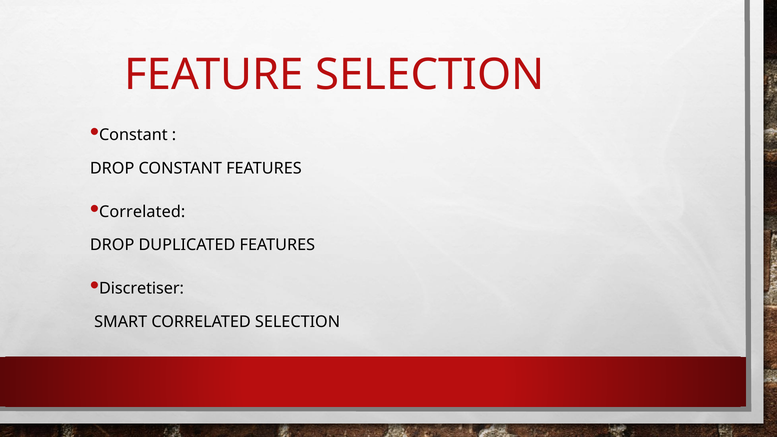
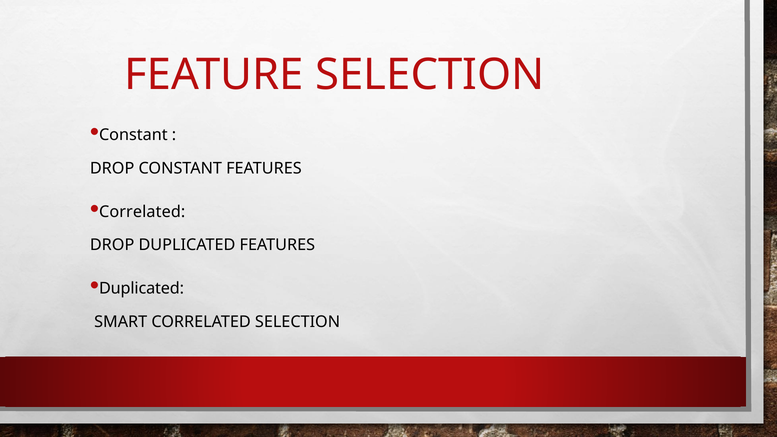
Discretiser at (141, 289): Discretiser -> Duplicated
